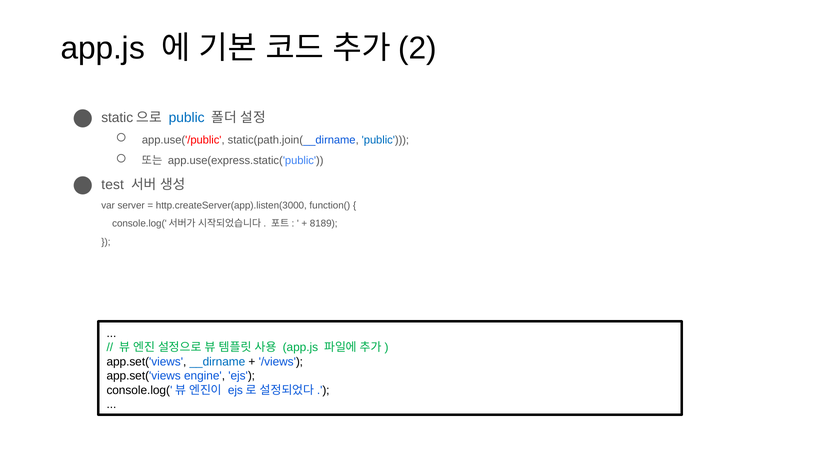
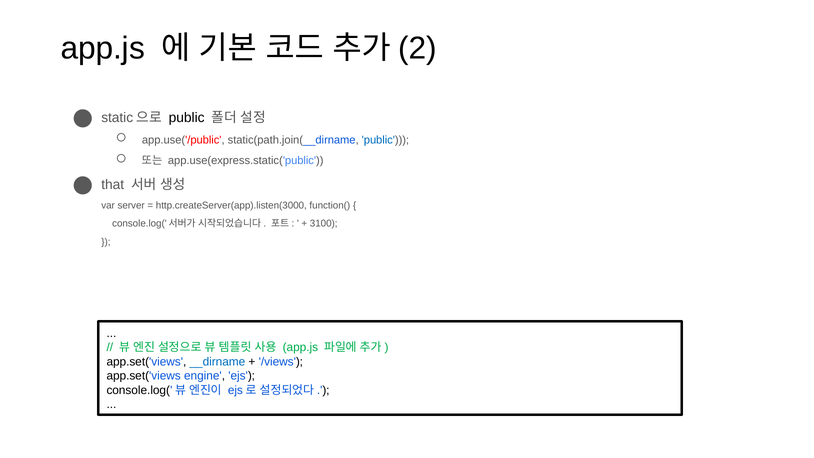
public at (187, 118) colour: blue -> black
test: test -> that
8189: 8189 -> 3100
